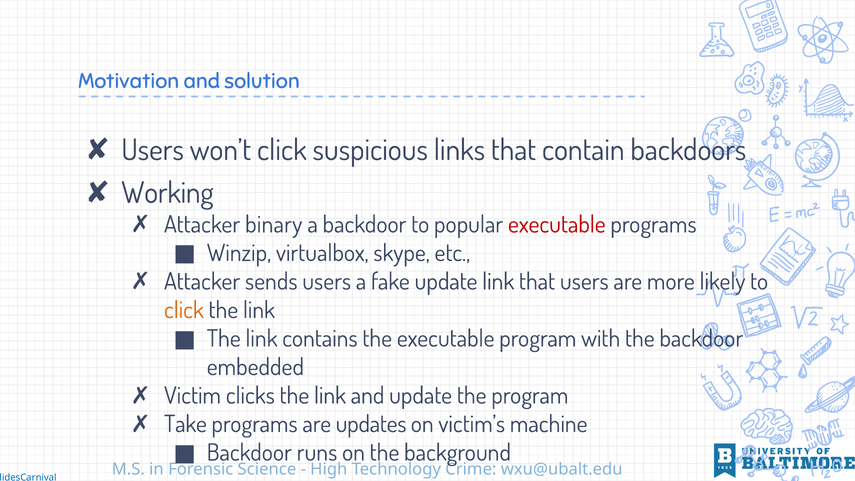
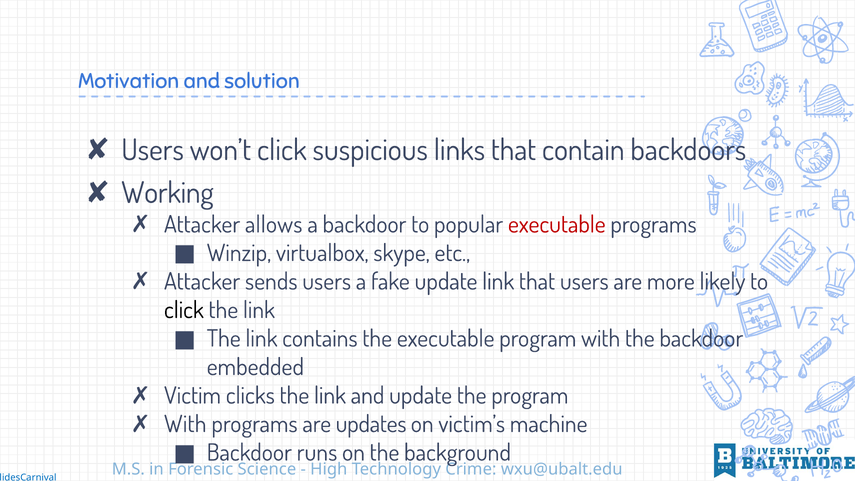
binary: binary -> allows
click at (184, 310) colour: orange -> black
Take at (185, 424): Take -> With
